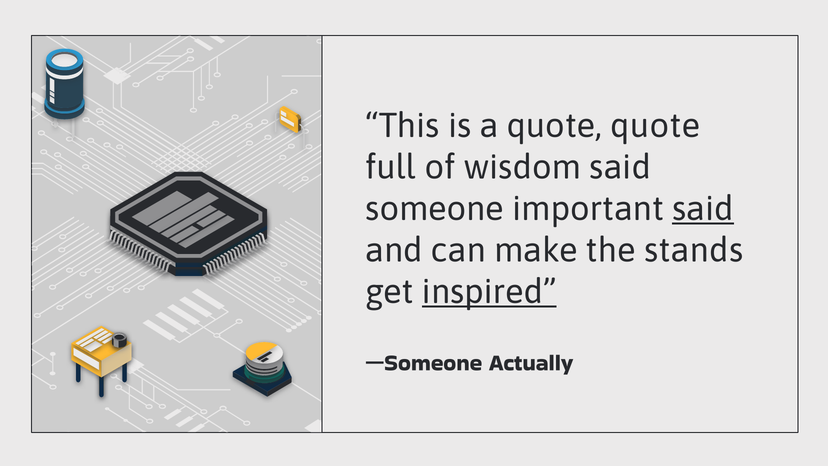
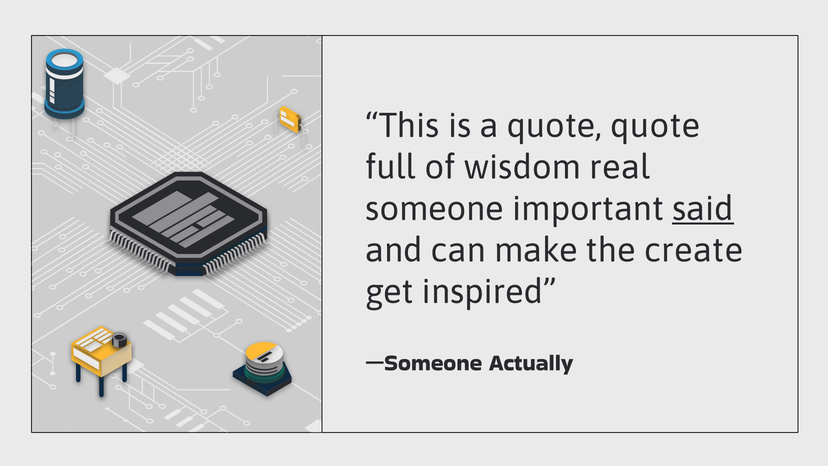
wisdom said: said -> real
stands: stands -> create
inspired underline: present -> none
